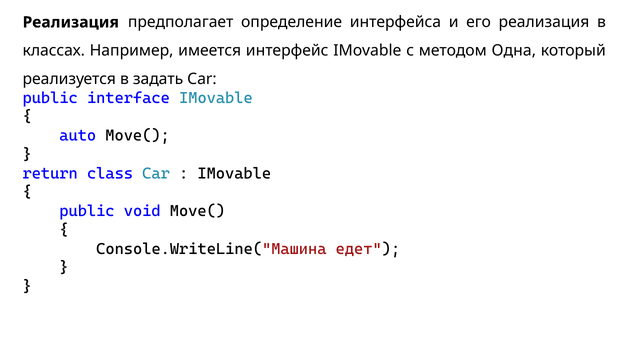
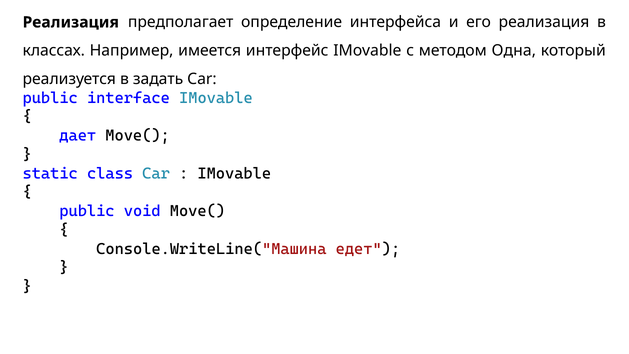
auto: auto -> дает
return: return -> static
